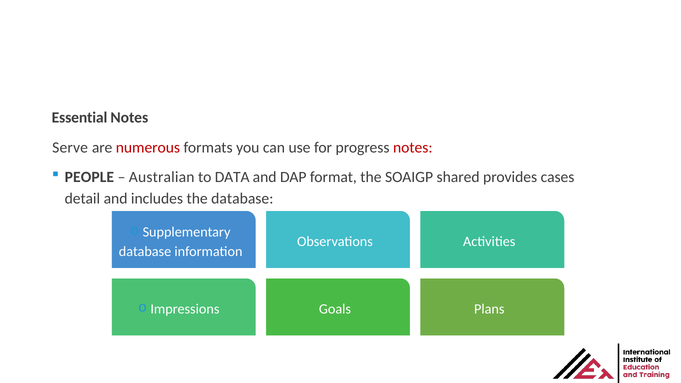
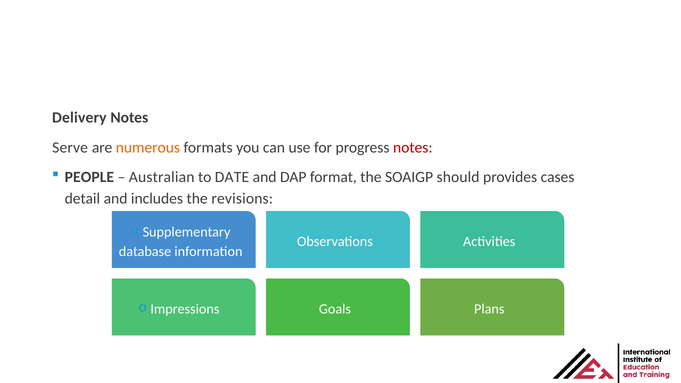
Essential: Essential -> Delivery
numerous colour: red -> orange
DATA: DATA -> DATE
shared: shared -> should
the database: database -> revisions
